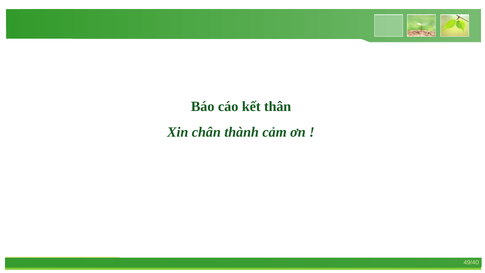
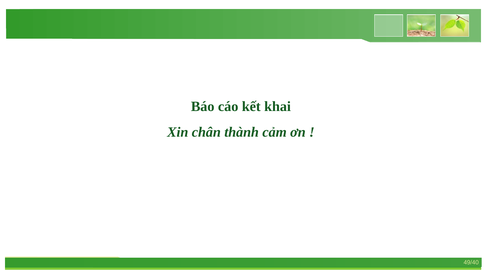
thân: thân -> khai
